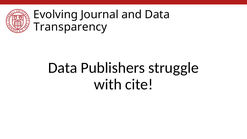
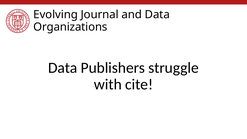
Transparency: Transparency -> Organizations
